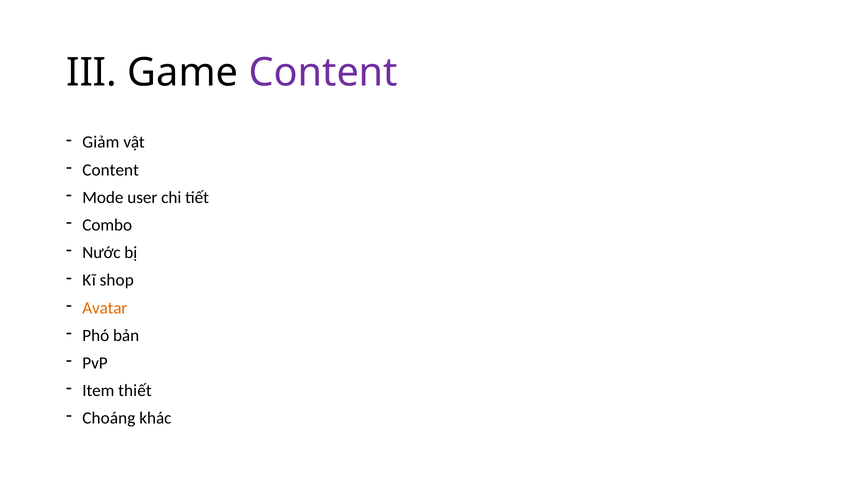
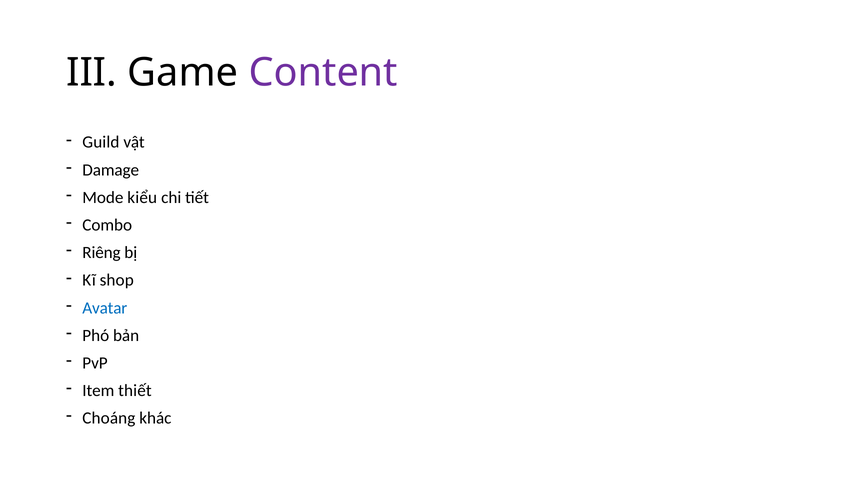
Giảm: Giảm -> Guild
Content at (111, 170): Content -> Damage
user: user -> kiểu
Nước: Nước -> Riêng
Avatar colour: orange -> blue
